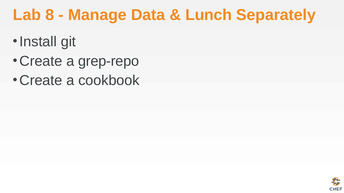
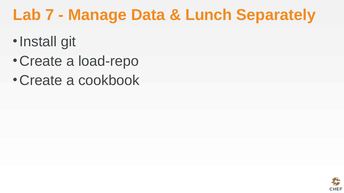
8: 8 -> 7
grep-repo: grep-repo -> load-repo
